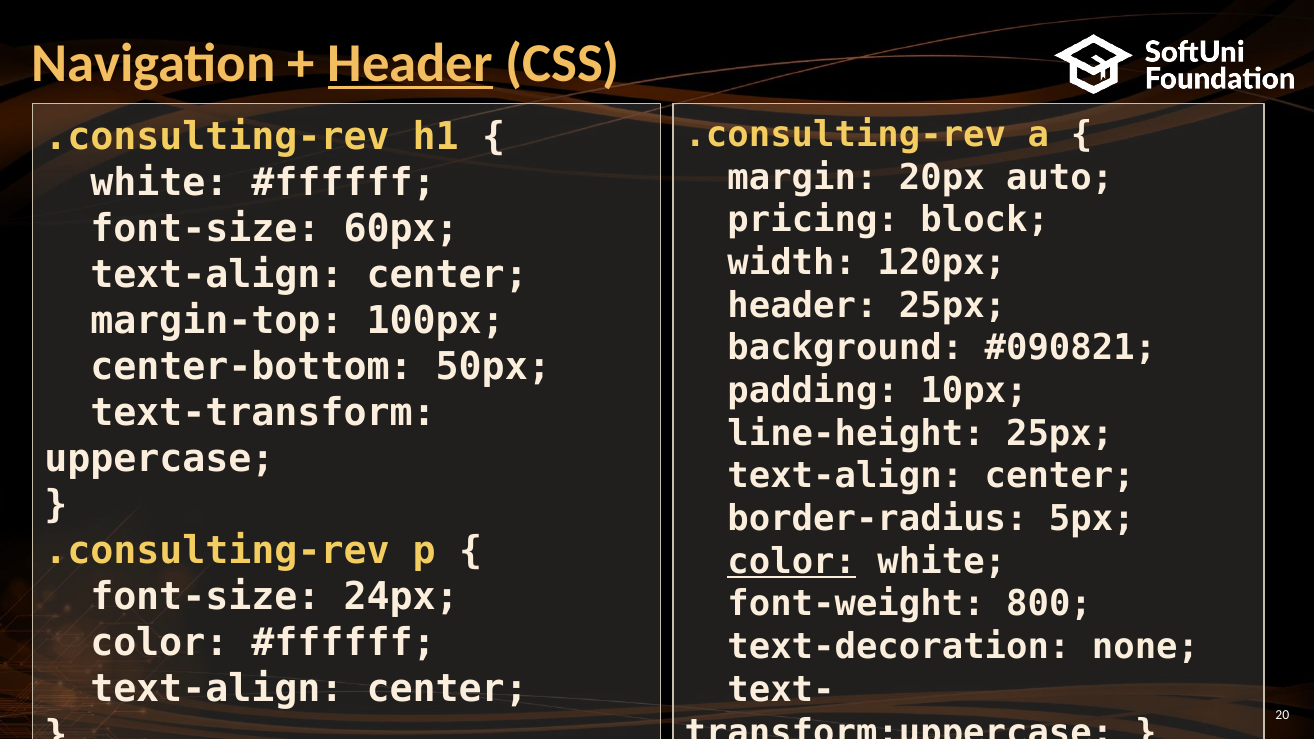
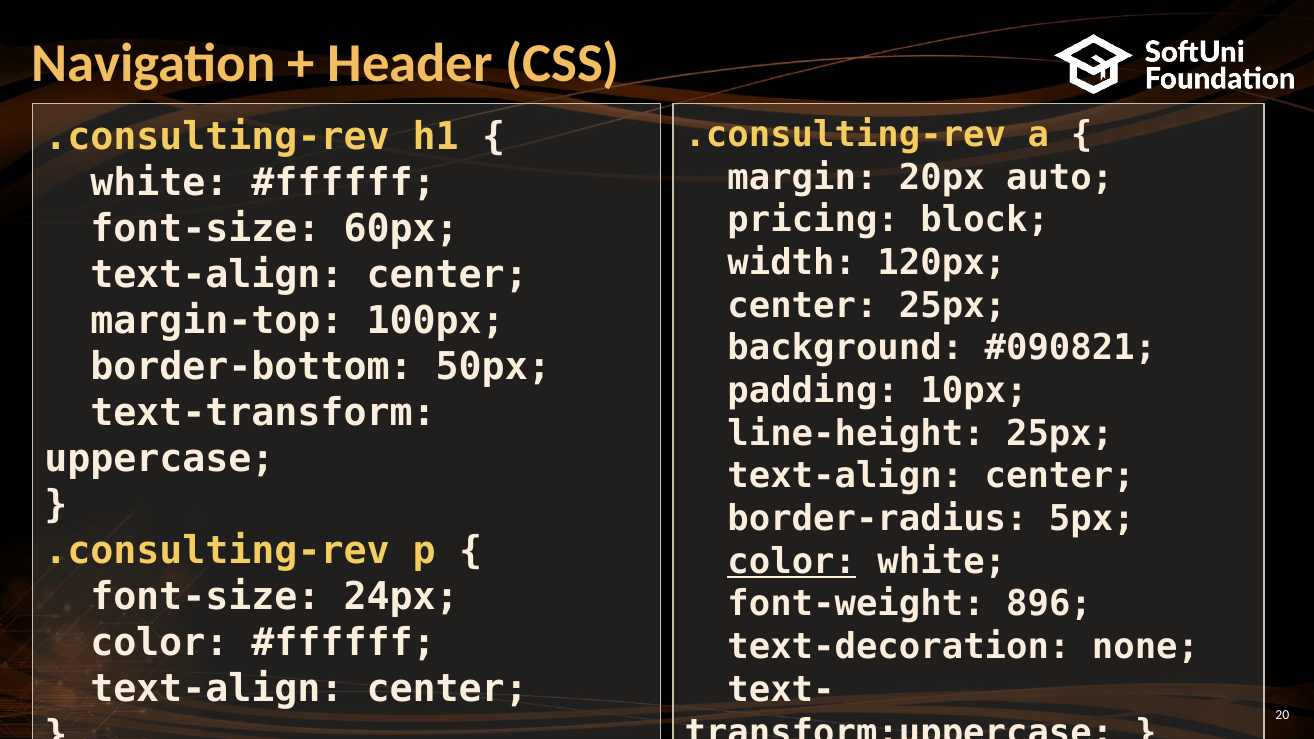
Header at (410, 64) underline: present -> none
header at (802, 306): header -> center
center-bottom: center-bottom -> border-bottom
800: 800 -> 896
